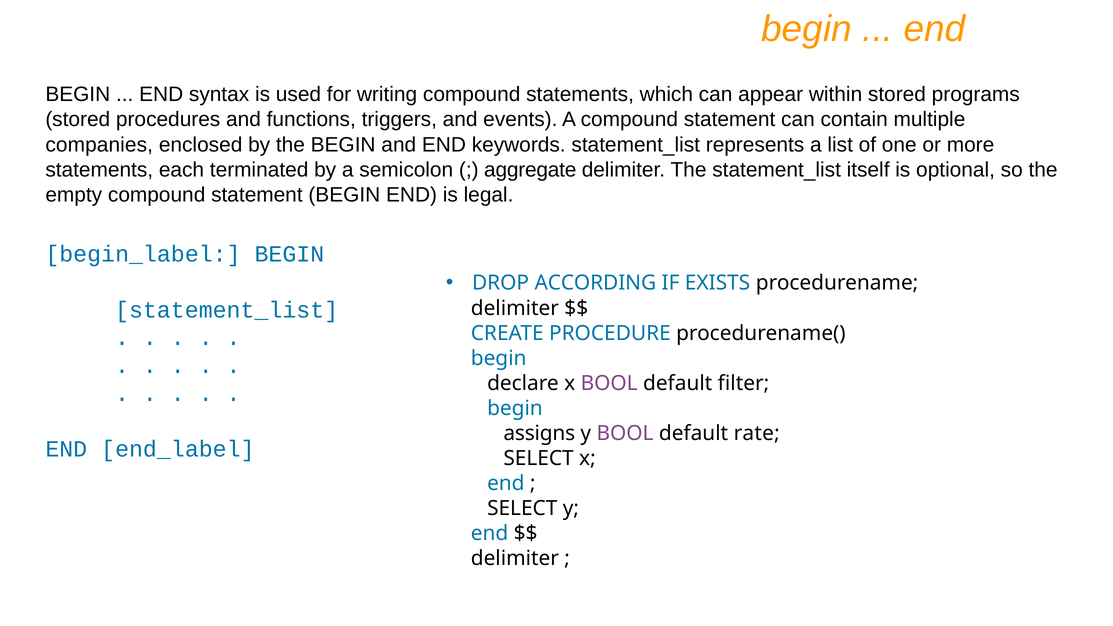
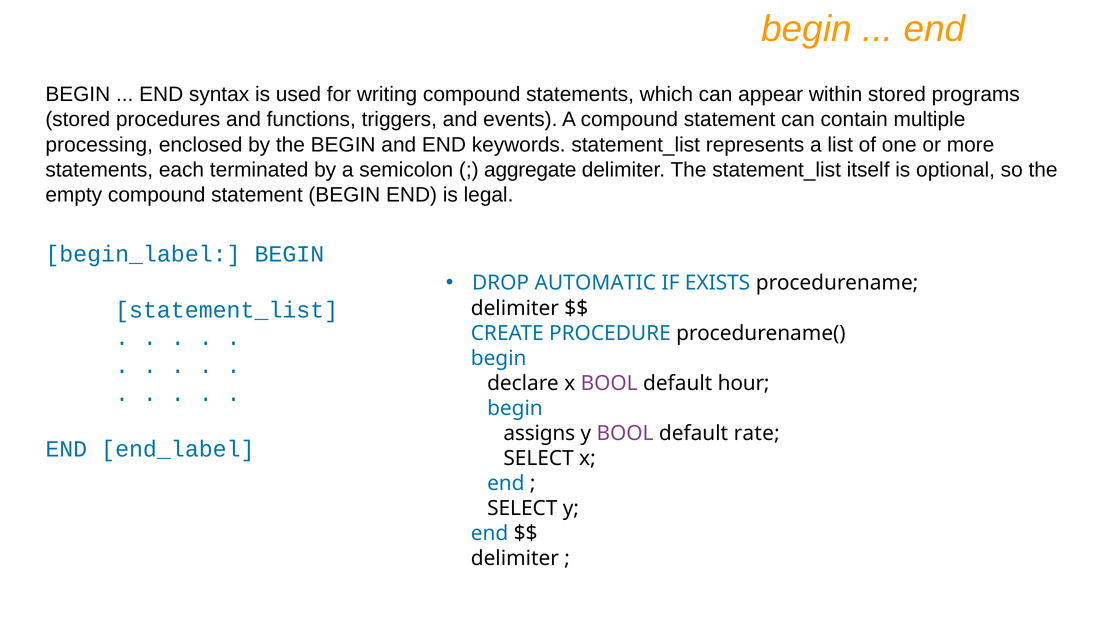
companies: companies -> processing
ACCORDING: ACCORDING -> AUTOMATIC
filter: filter -> hour
